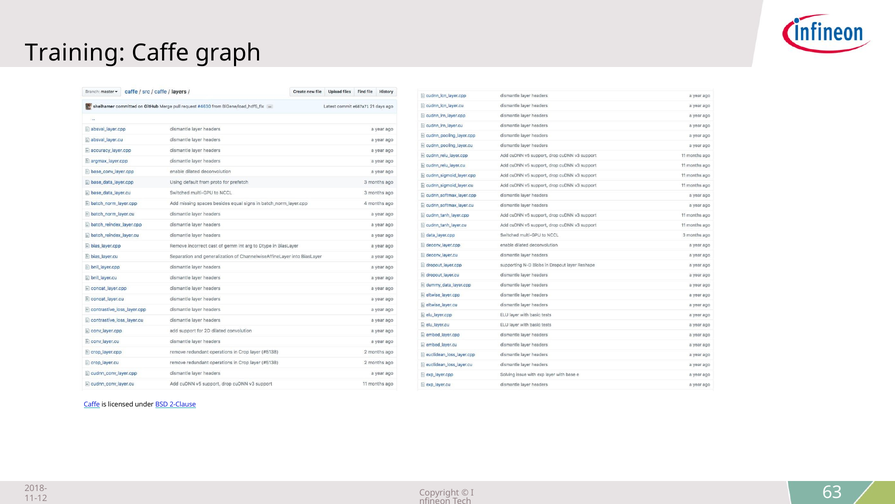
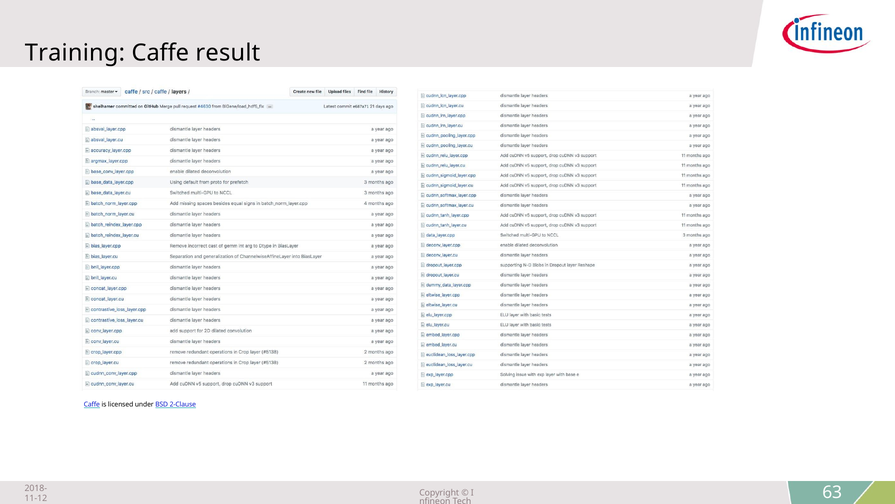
graph: graph -> result
